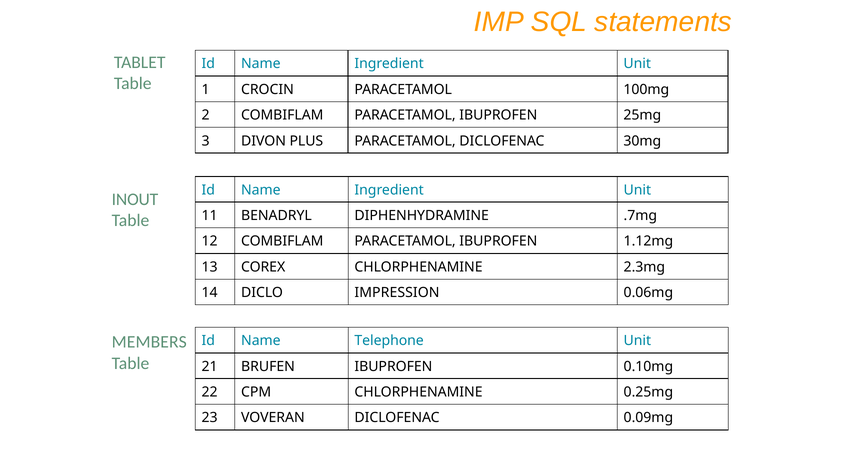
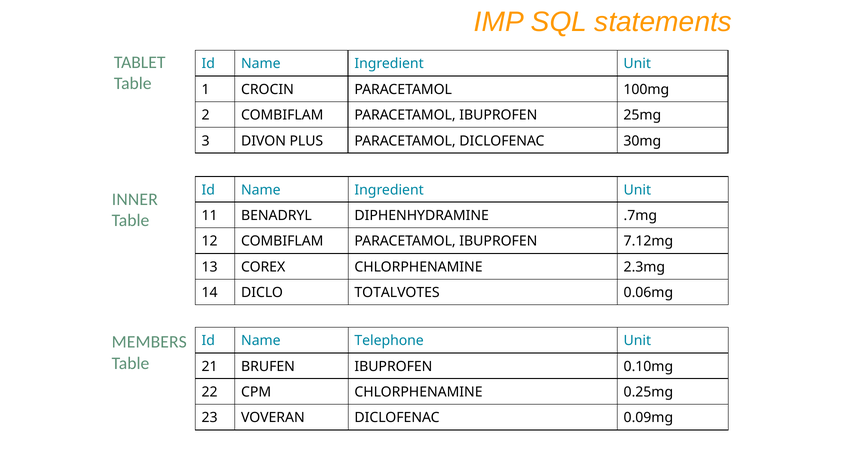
INOUT: INOUT -> INNER
1.12mg: 1.12mg -> 7.12mg
IMPRESSION: IMPRESSION -> TOTALVOTES
